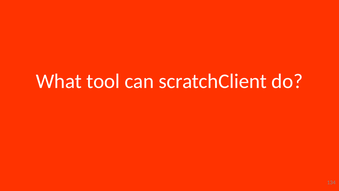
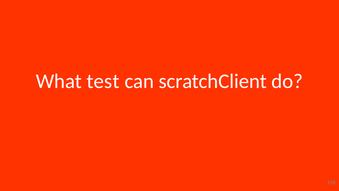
tool: tool -> test
